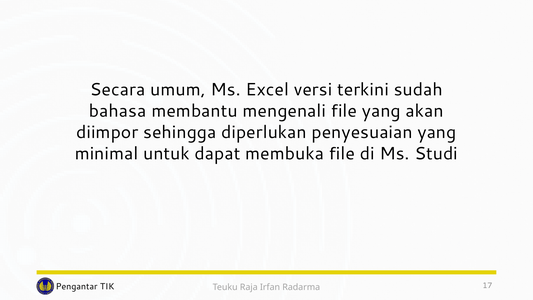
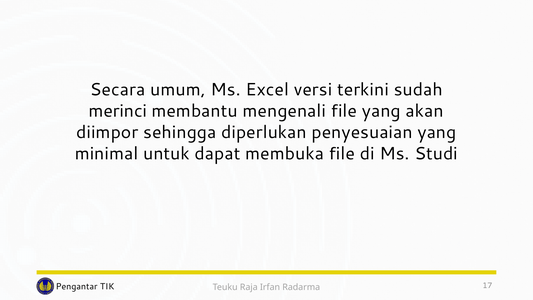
bahasa: bahasa -> merinci
